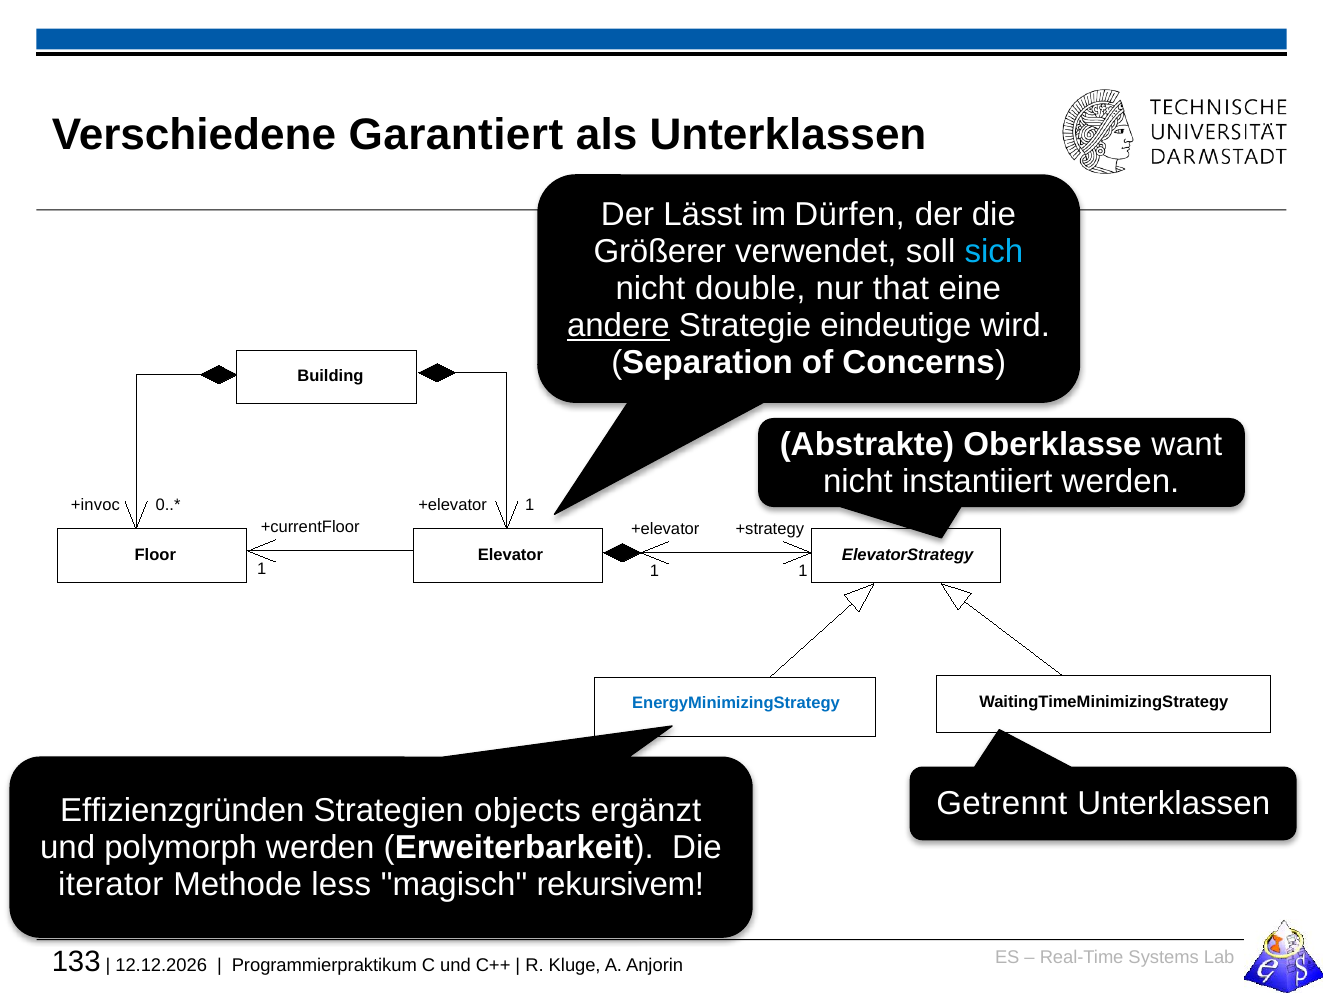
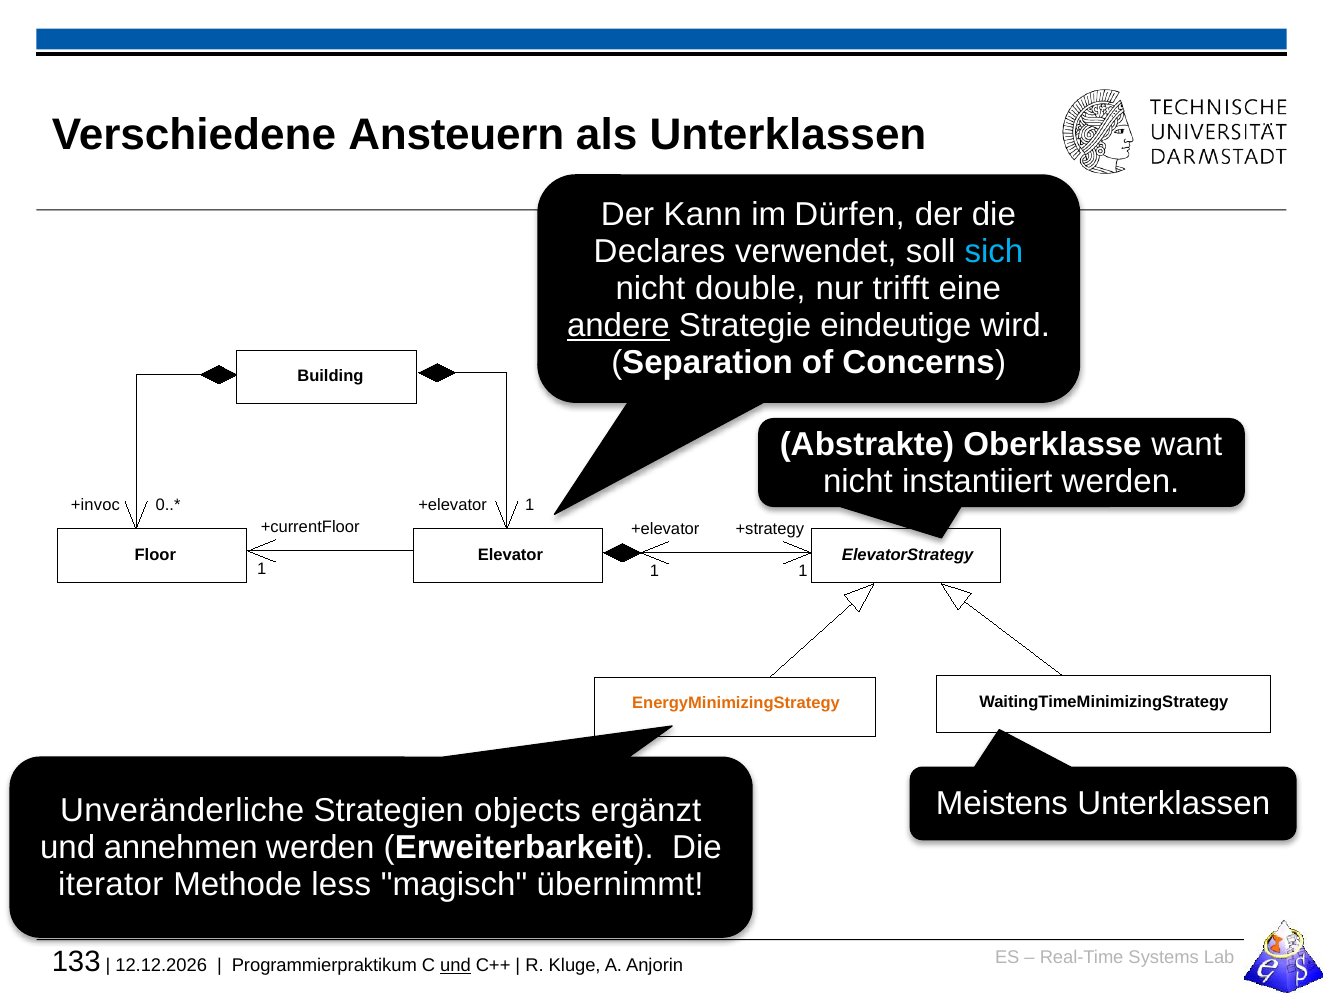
Garantiert: Garantiert -> Ansteuern
Lässt: Lässt -> Kann
Größerer: Größerer -> Declares
that: that -> trifft
EnergyMinimizingStrategy colour: blue -> orange
Getrennt: Getrennt -> Meistens
Effizienzgründen: Effizienzgründen -> Unveränderliche
polymorph: polymorph -> annehmen
rekursivem: rekursivem -> übernimmt
und at (456, 965) underline: none -> present
